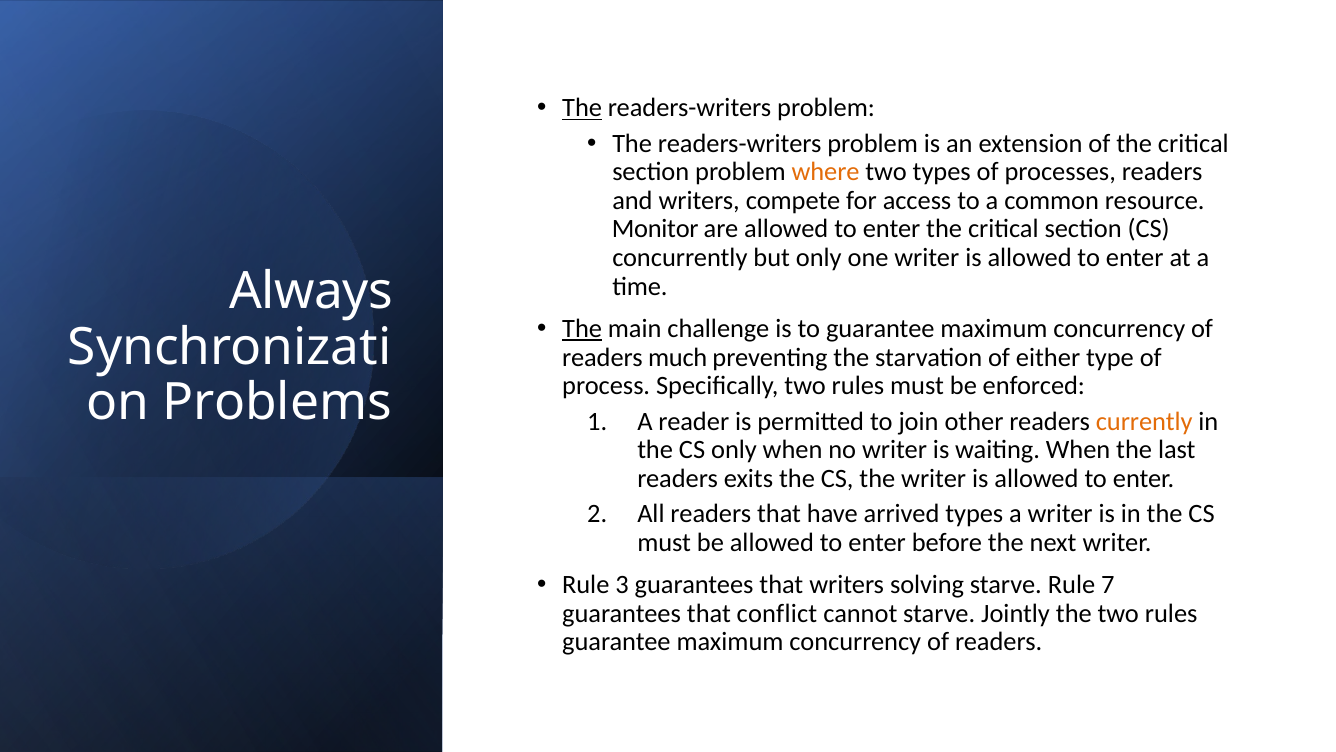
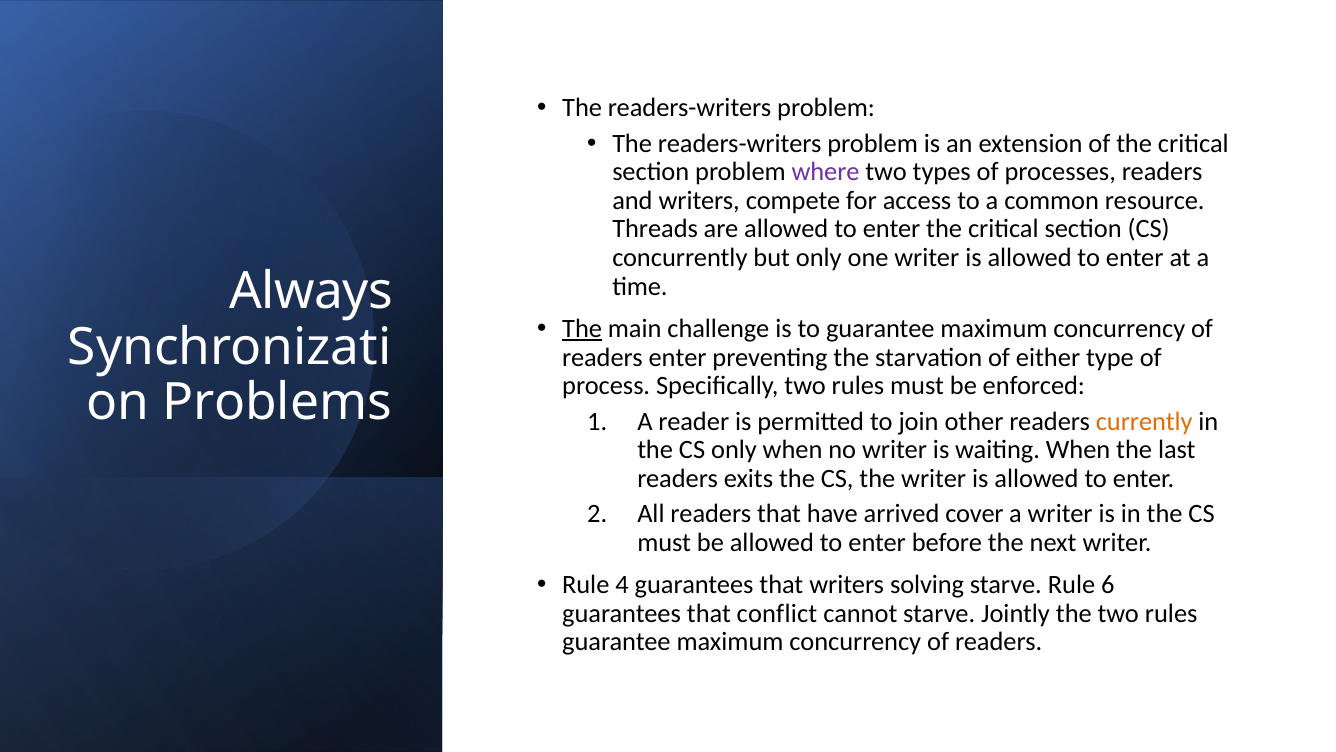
The at (582, 108) underline: present -> none
where colour: orange -> purple
Monitor: Monitor -> Threads
readers much: much -> enter
arrived types: types -> cover
3: 3 -> 4
7: 7 -> 6
